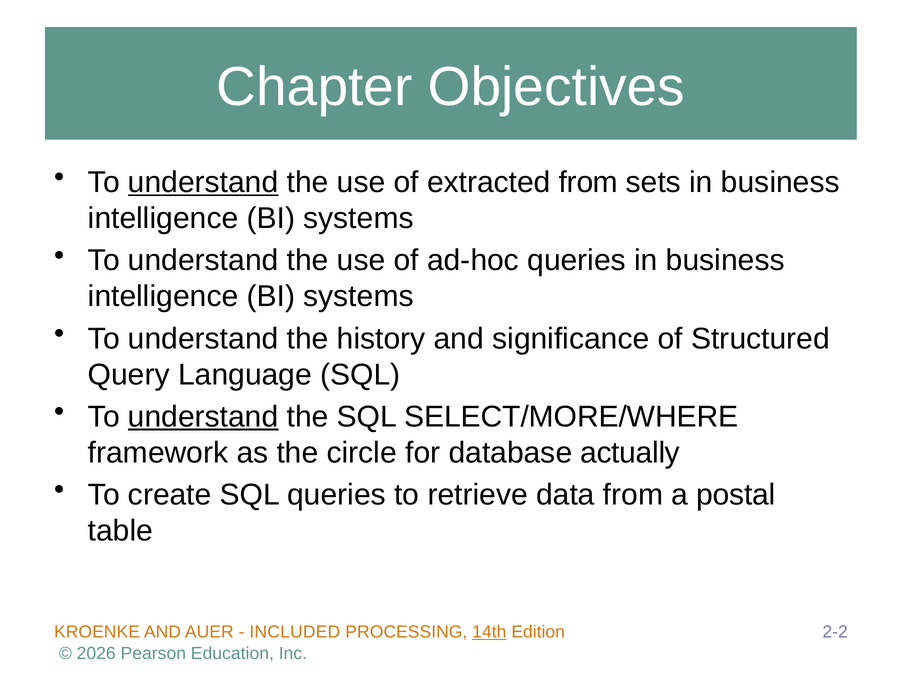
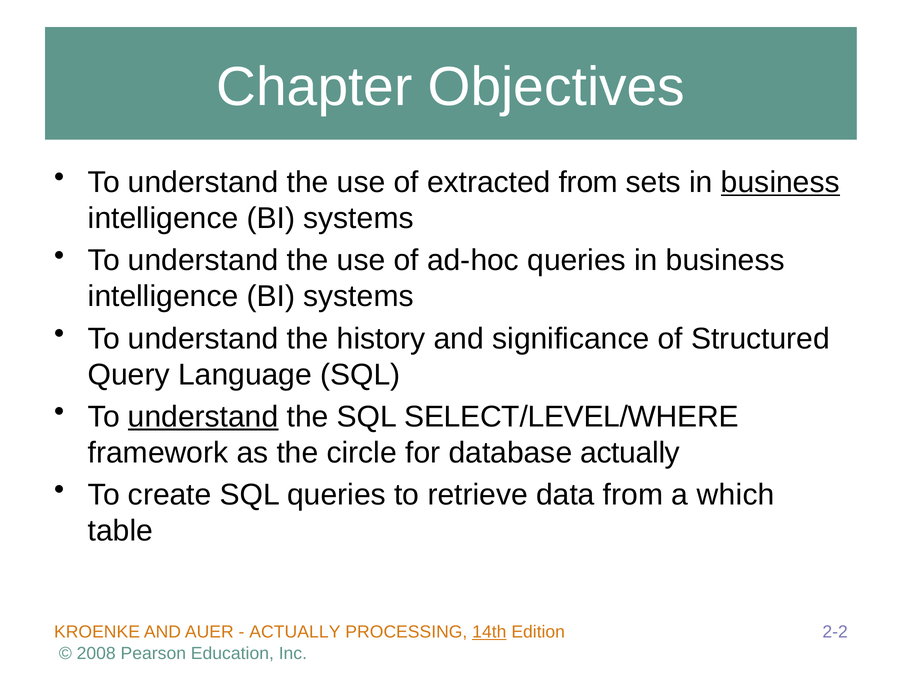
understand at (203, 183) underline: present -> none
business at (780, 183) underline: none -> present
SELECT/MORE/WHERE: SELECT/MORE/WHERE -> SELECT/LEVEL/WHERE
postal: postal -> which
INCLUDED at (295, 633): INCLUDED -> ACTUALLY
2026: 2026 -> 2008
